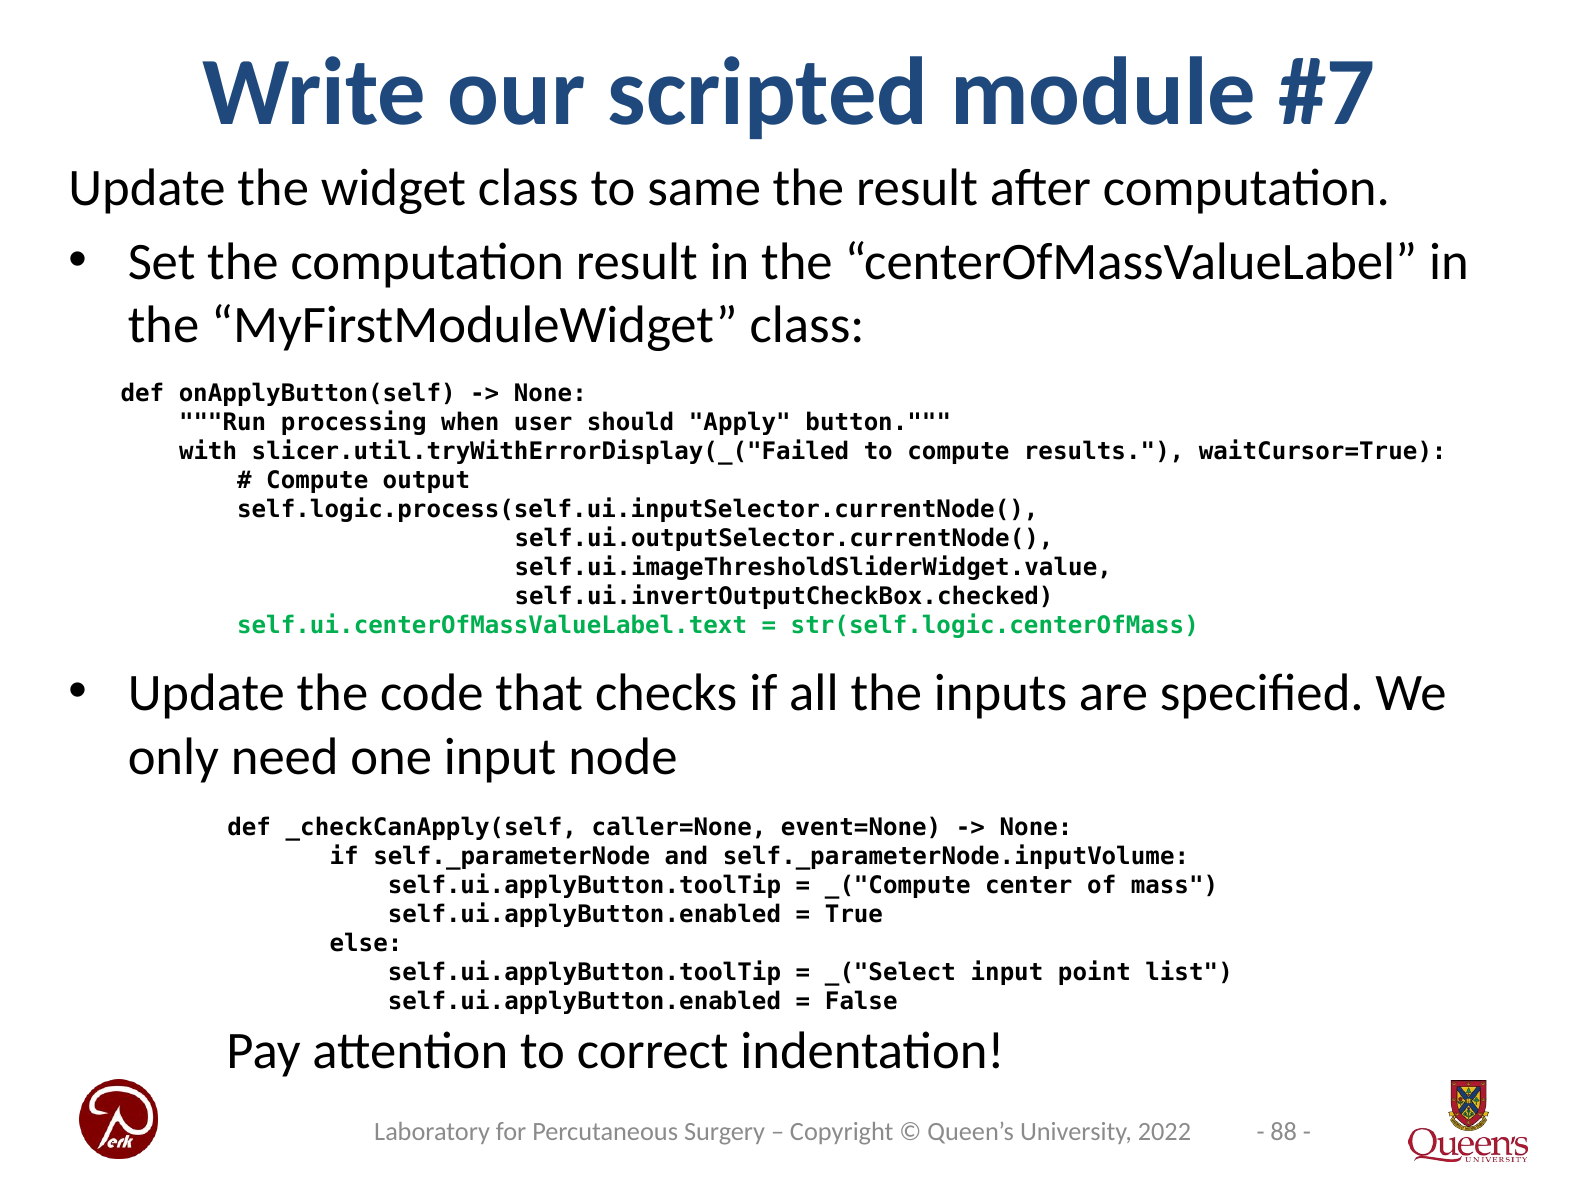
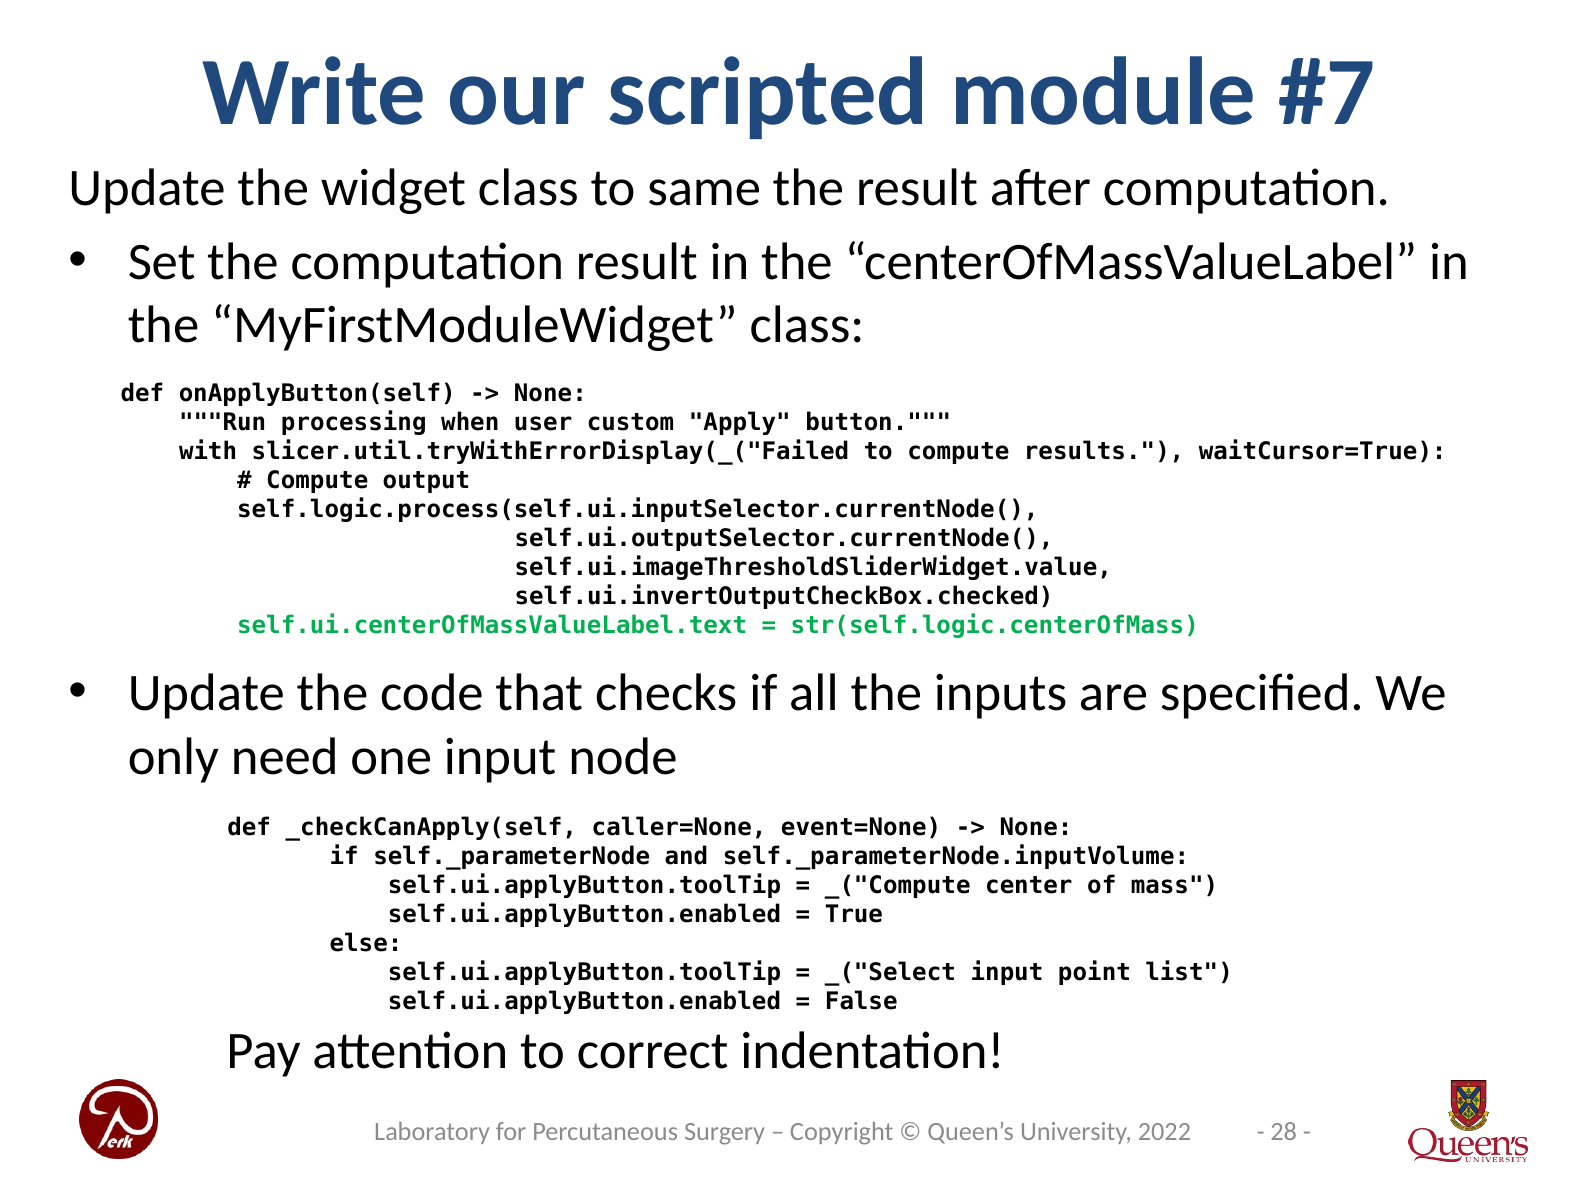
should: should -> custom
88: 88 -> 28
